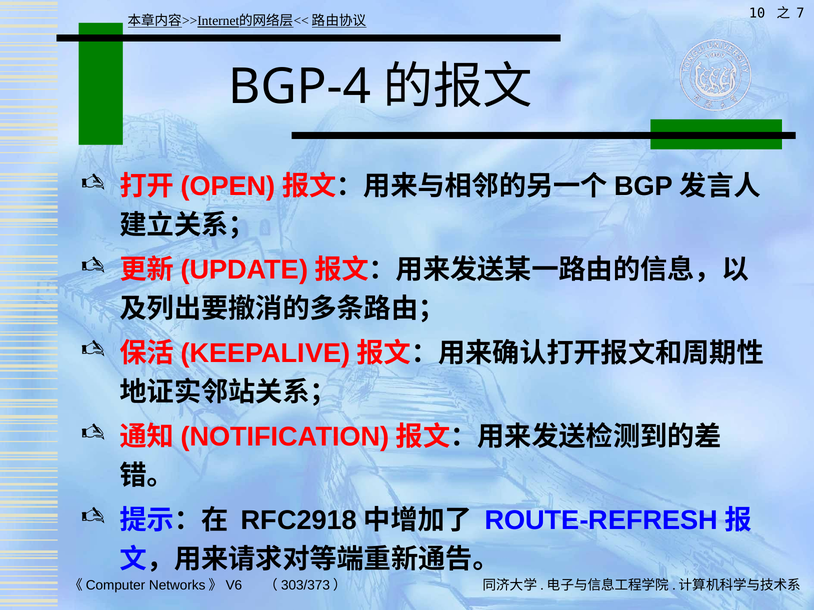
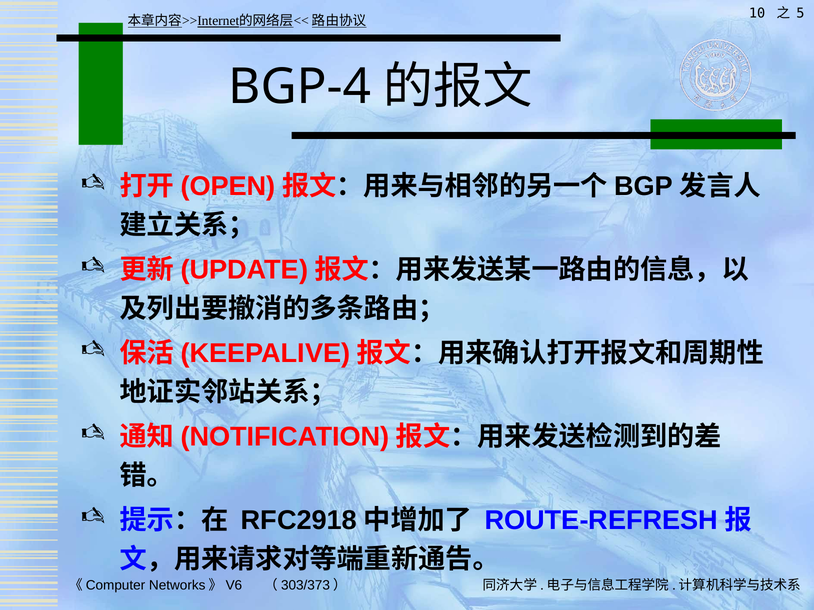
7: 7 -> 5
